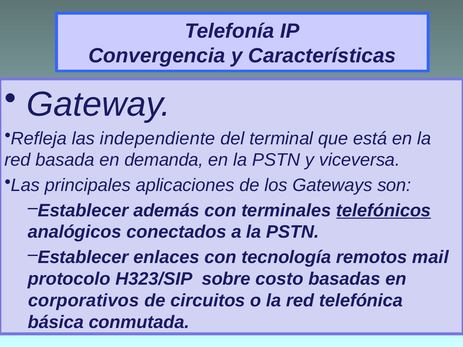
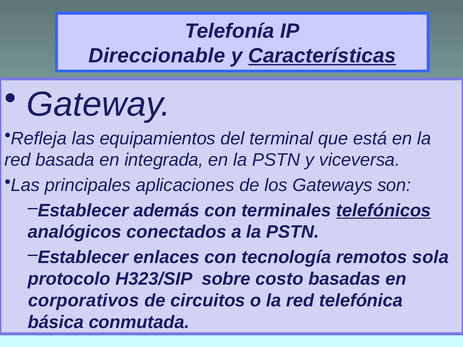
Convergencia: Convergencia -> Direccionable
Características underline: none -> present
independiente: independiente -> equipamientos
demanda: demanda -> integrada
mail: mail -> sola
